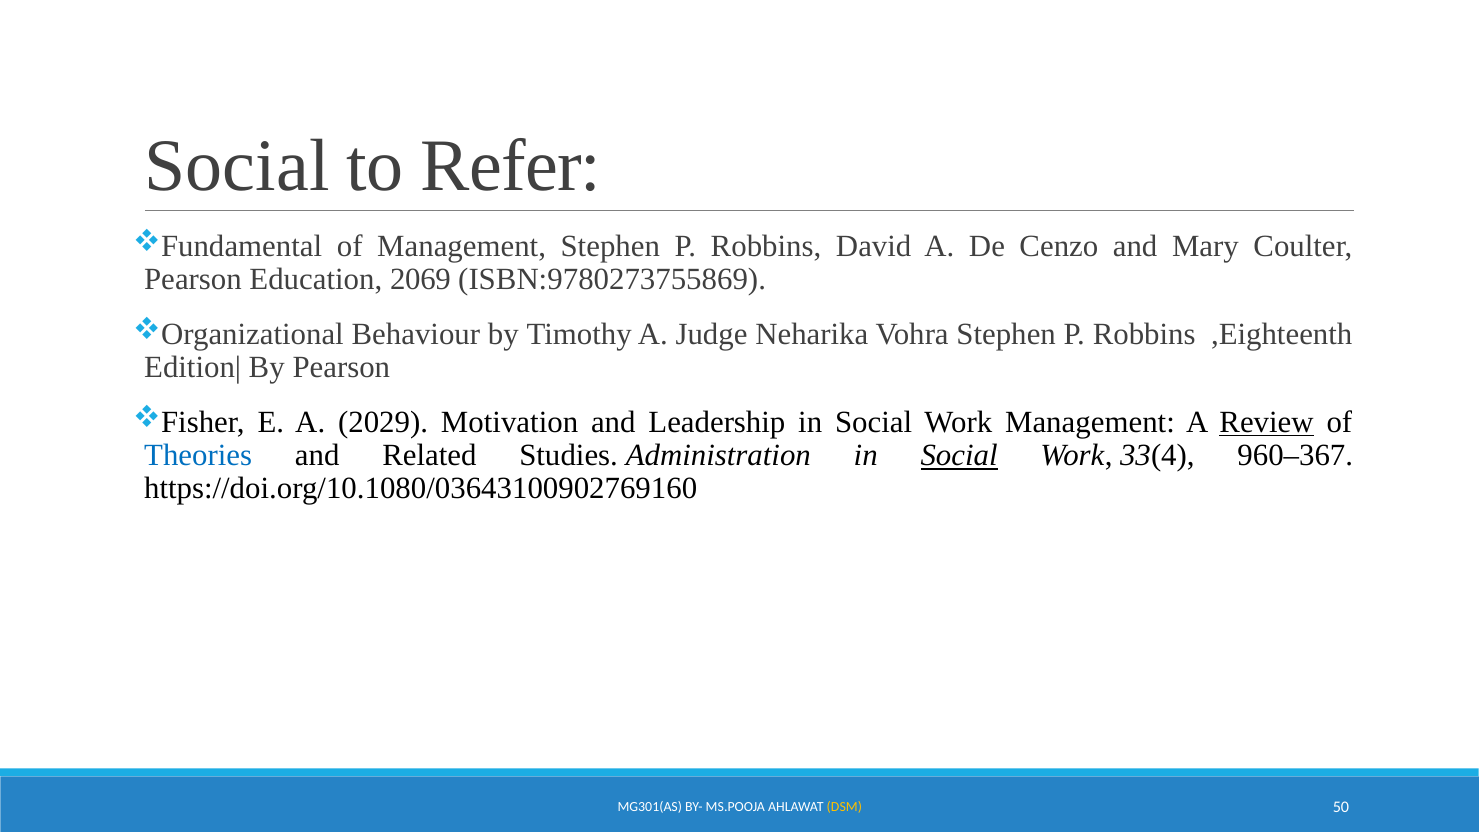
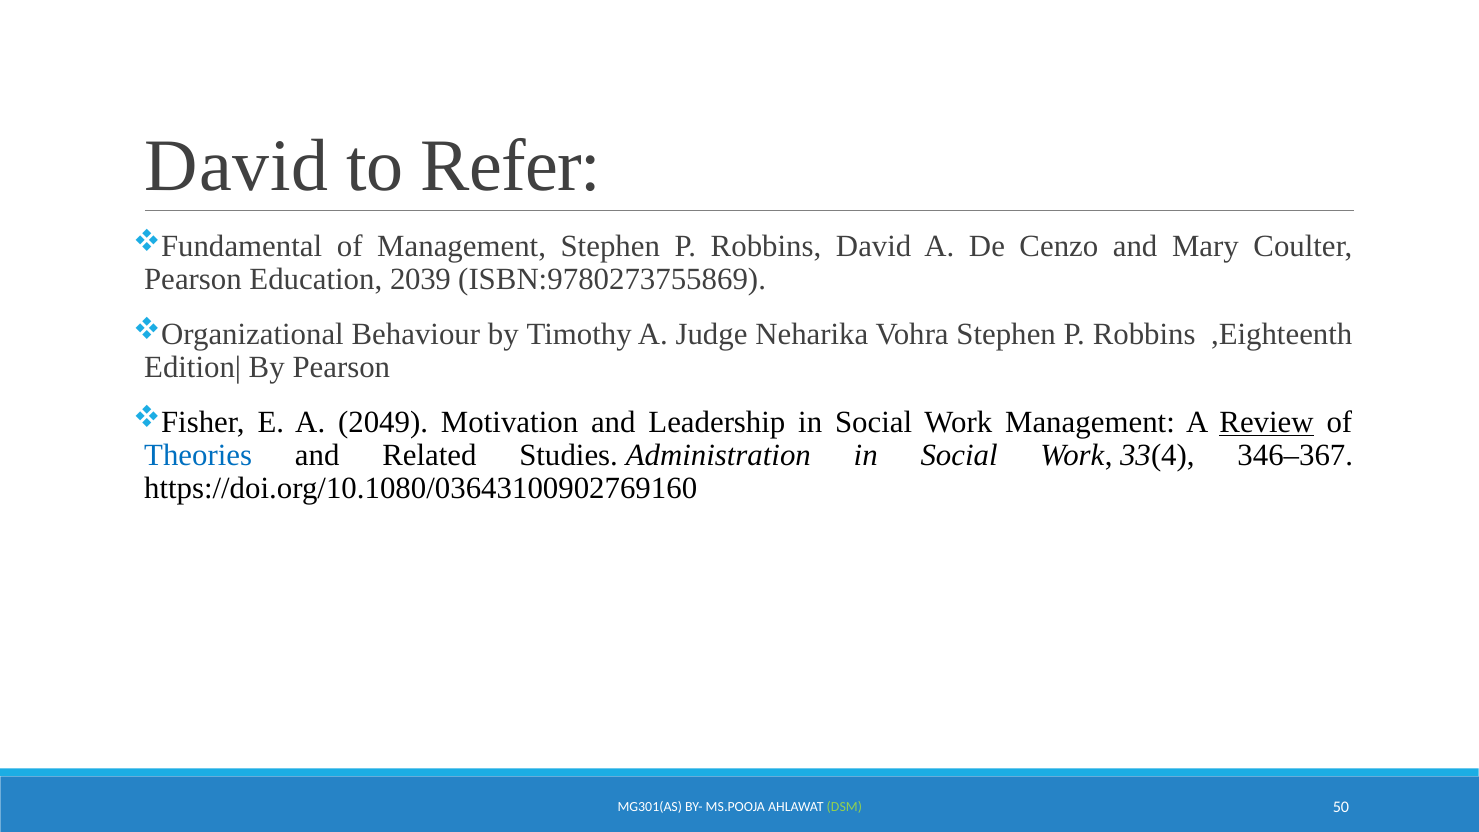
Social at (237, 166): Social -> David
2069: 2069 -> 2039
2029: 2029 -> 2049
Social at (959, 455) underline: present -> none
960–367: 960–367 -> 346–367
DSM colour: yellow -> light green
